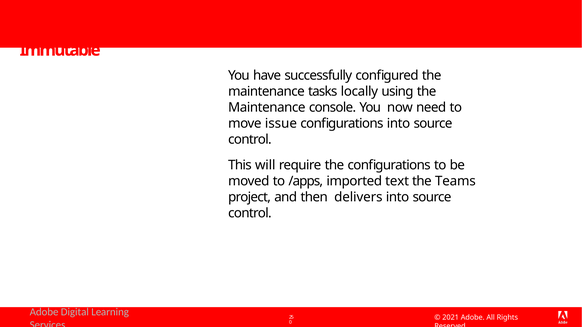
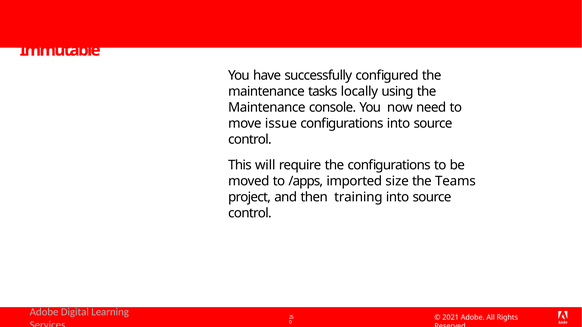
text: text -> size
delivers: delivers -> training
